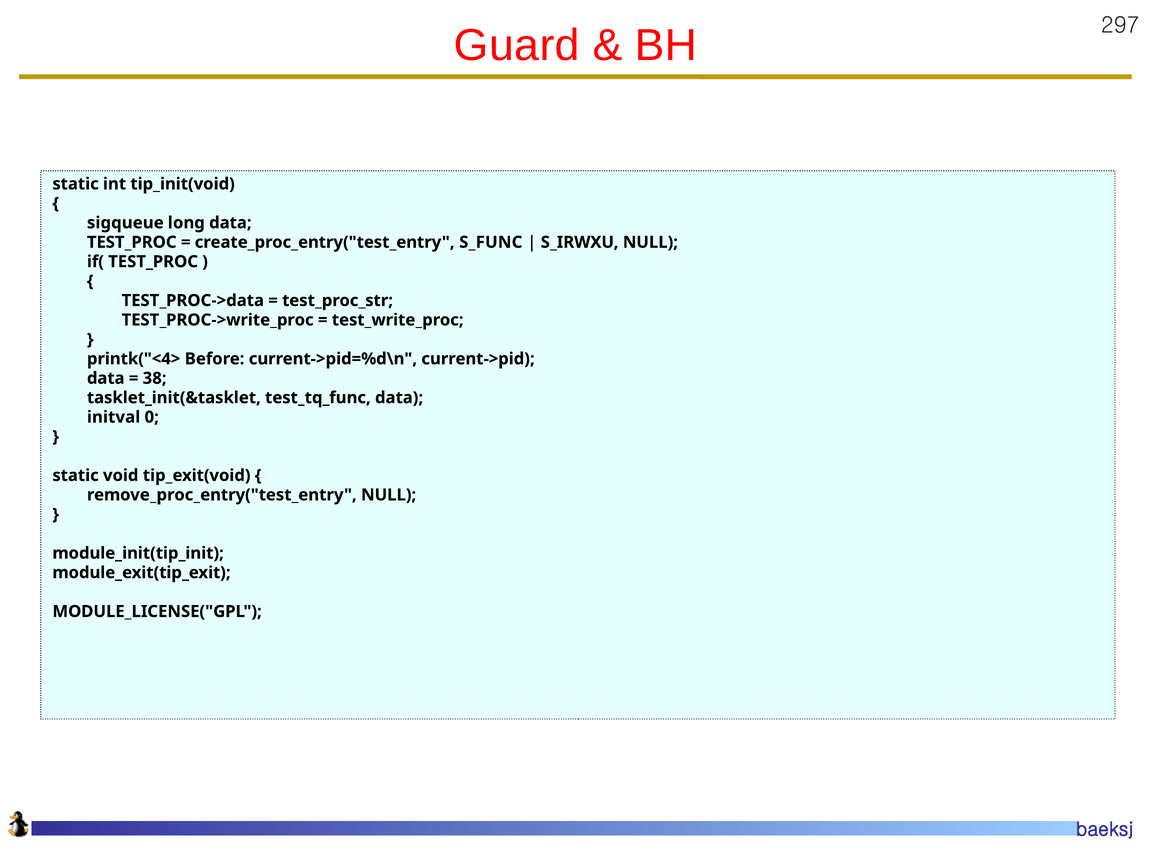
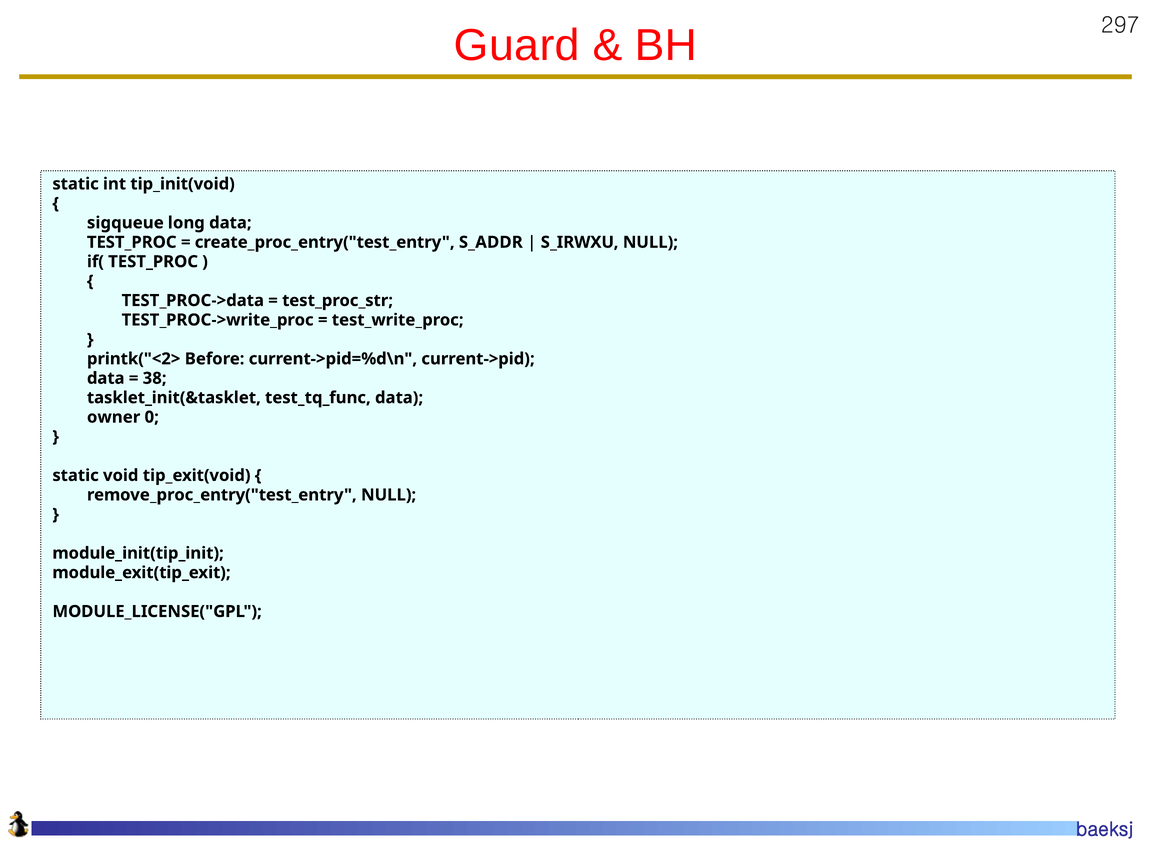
S_FUNC: S_FUNC -> S_ADDR
printk("<4>: printk("<4> -> printk("<2>
initval: initval -> owner
